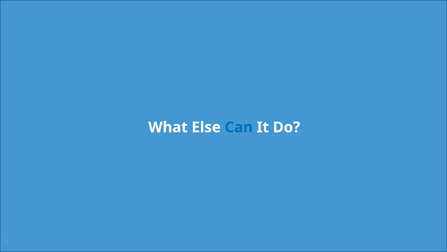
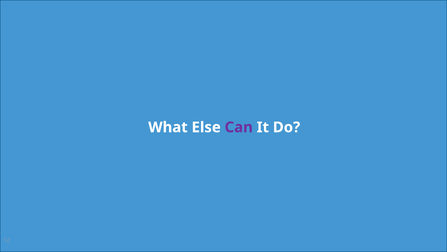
Can colour: blue -> purple
